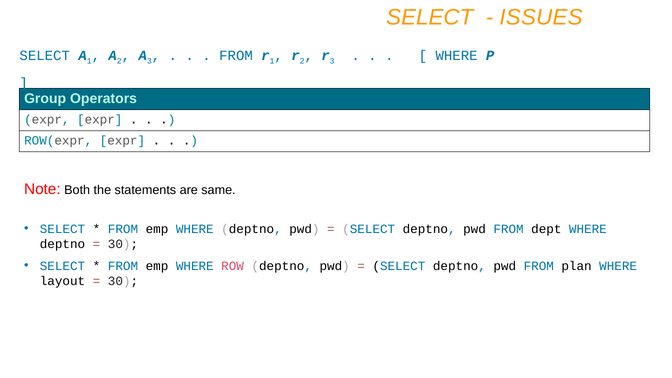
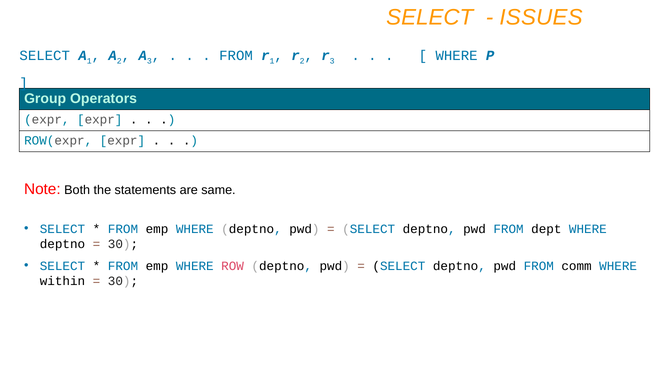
plan: plan -> comm
layout: layout -> within
